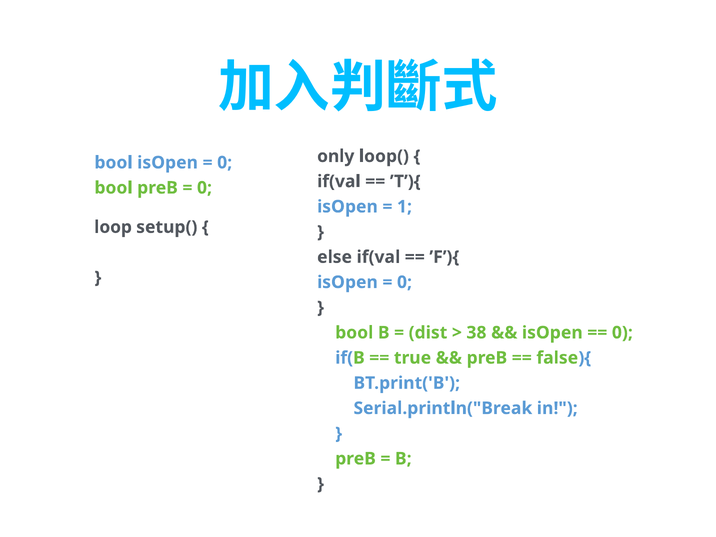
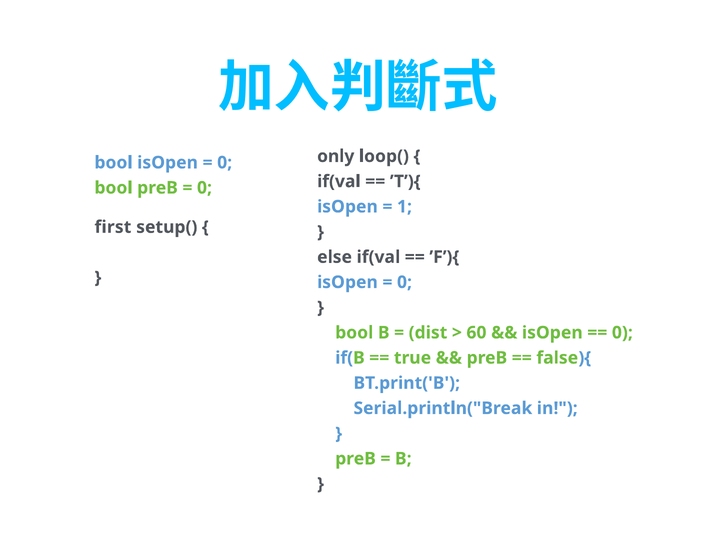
loop: loop -> first
38: 38 -> 60
